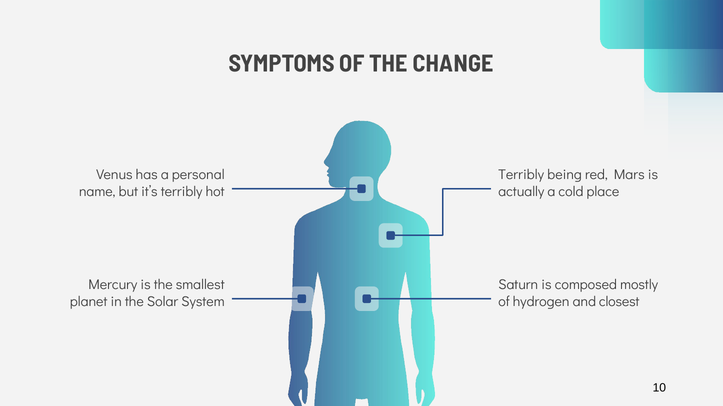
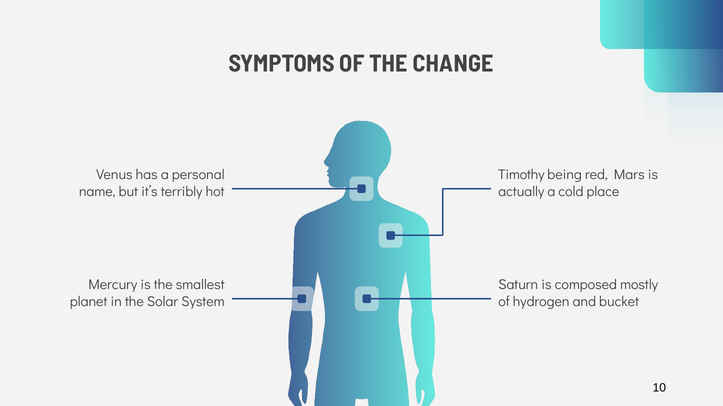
Terribly at (521, 175): Terribly -> Timothy
closest: closest -> bucket
